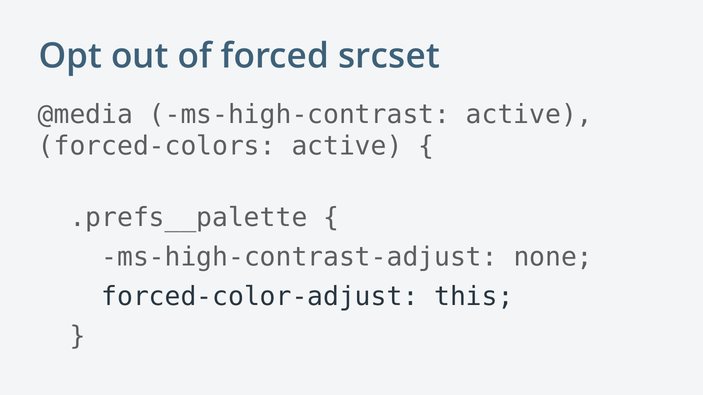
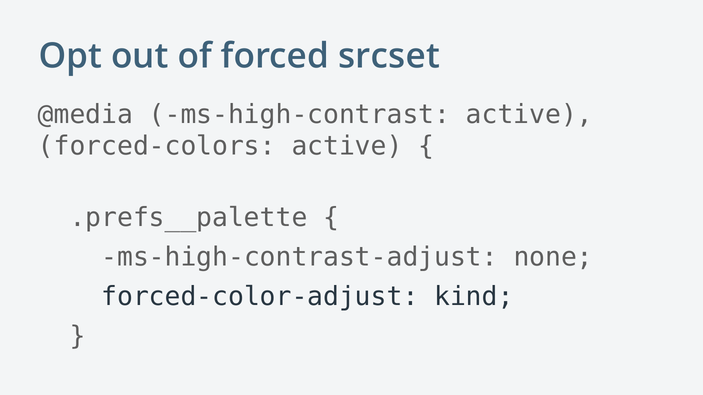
this: this -> kind
